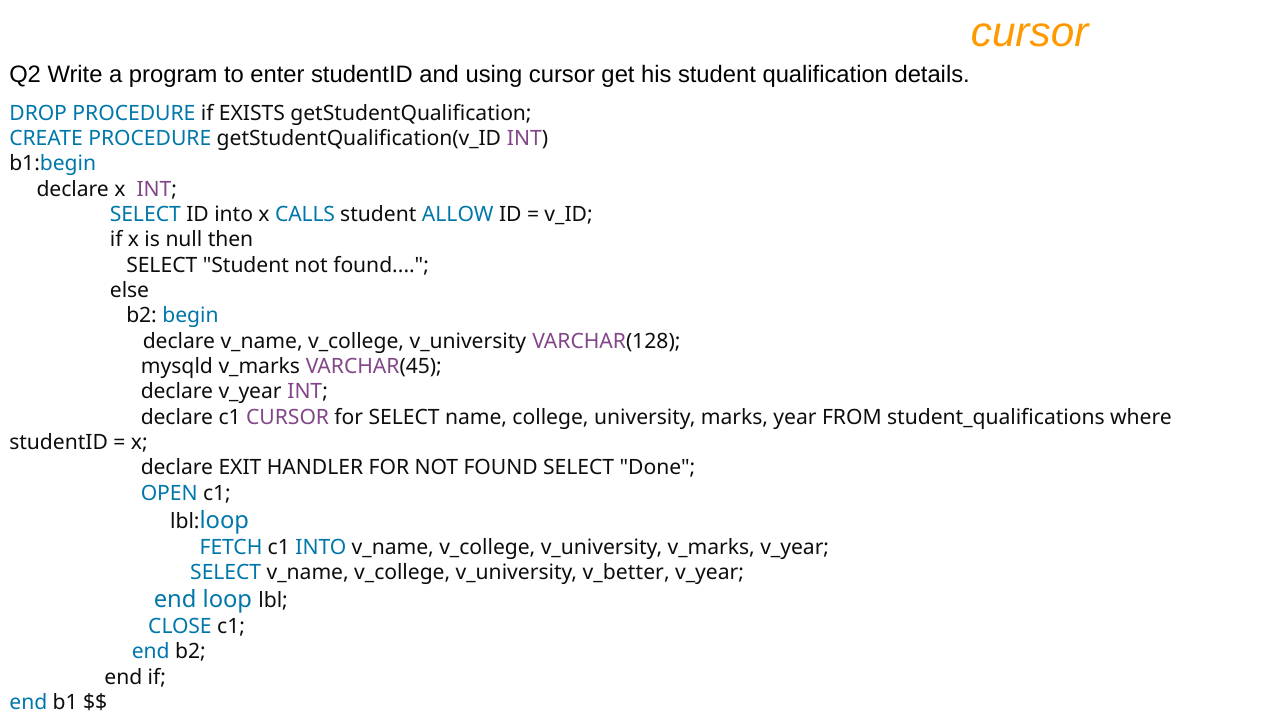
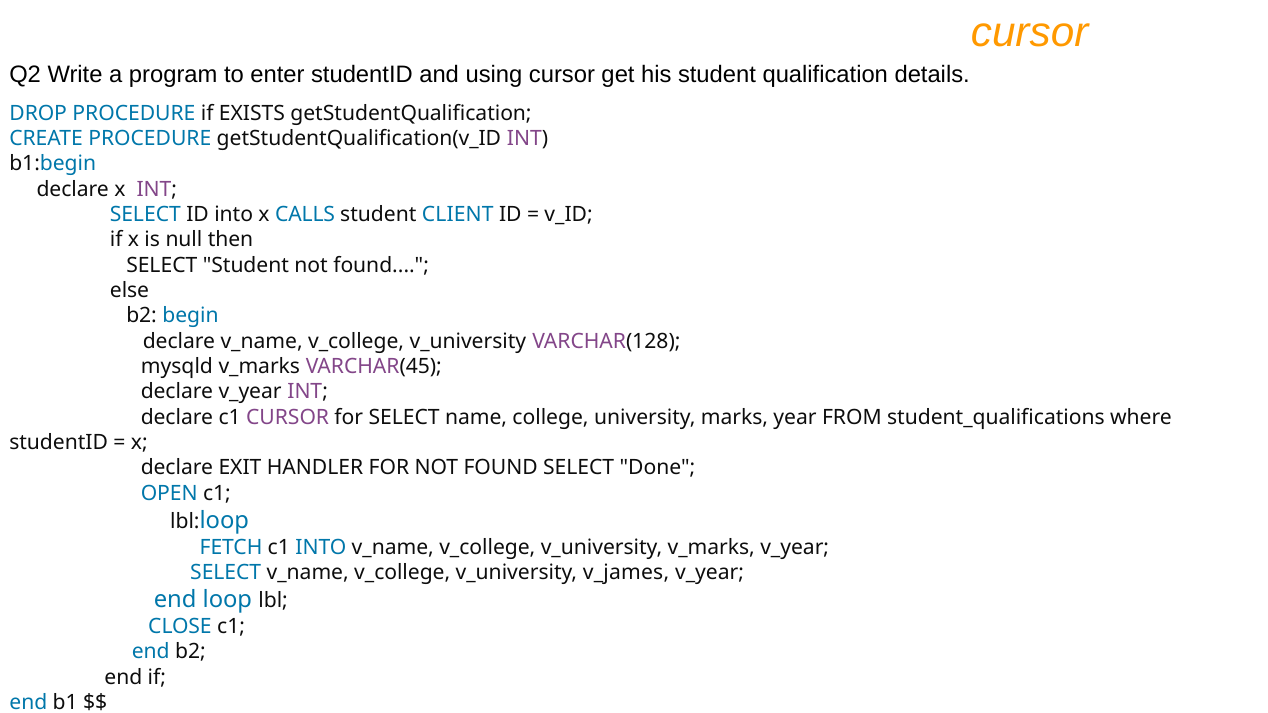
ALLOW: ALLOW -> CLIENT
v_better: v_better -> v_james
